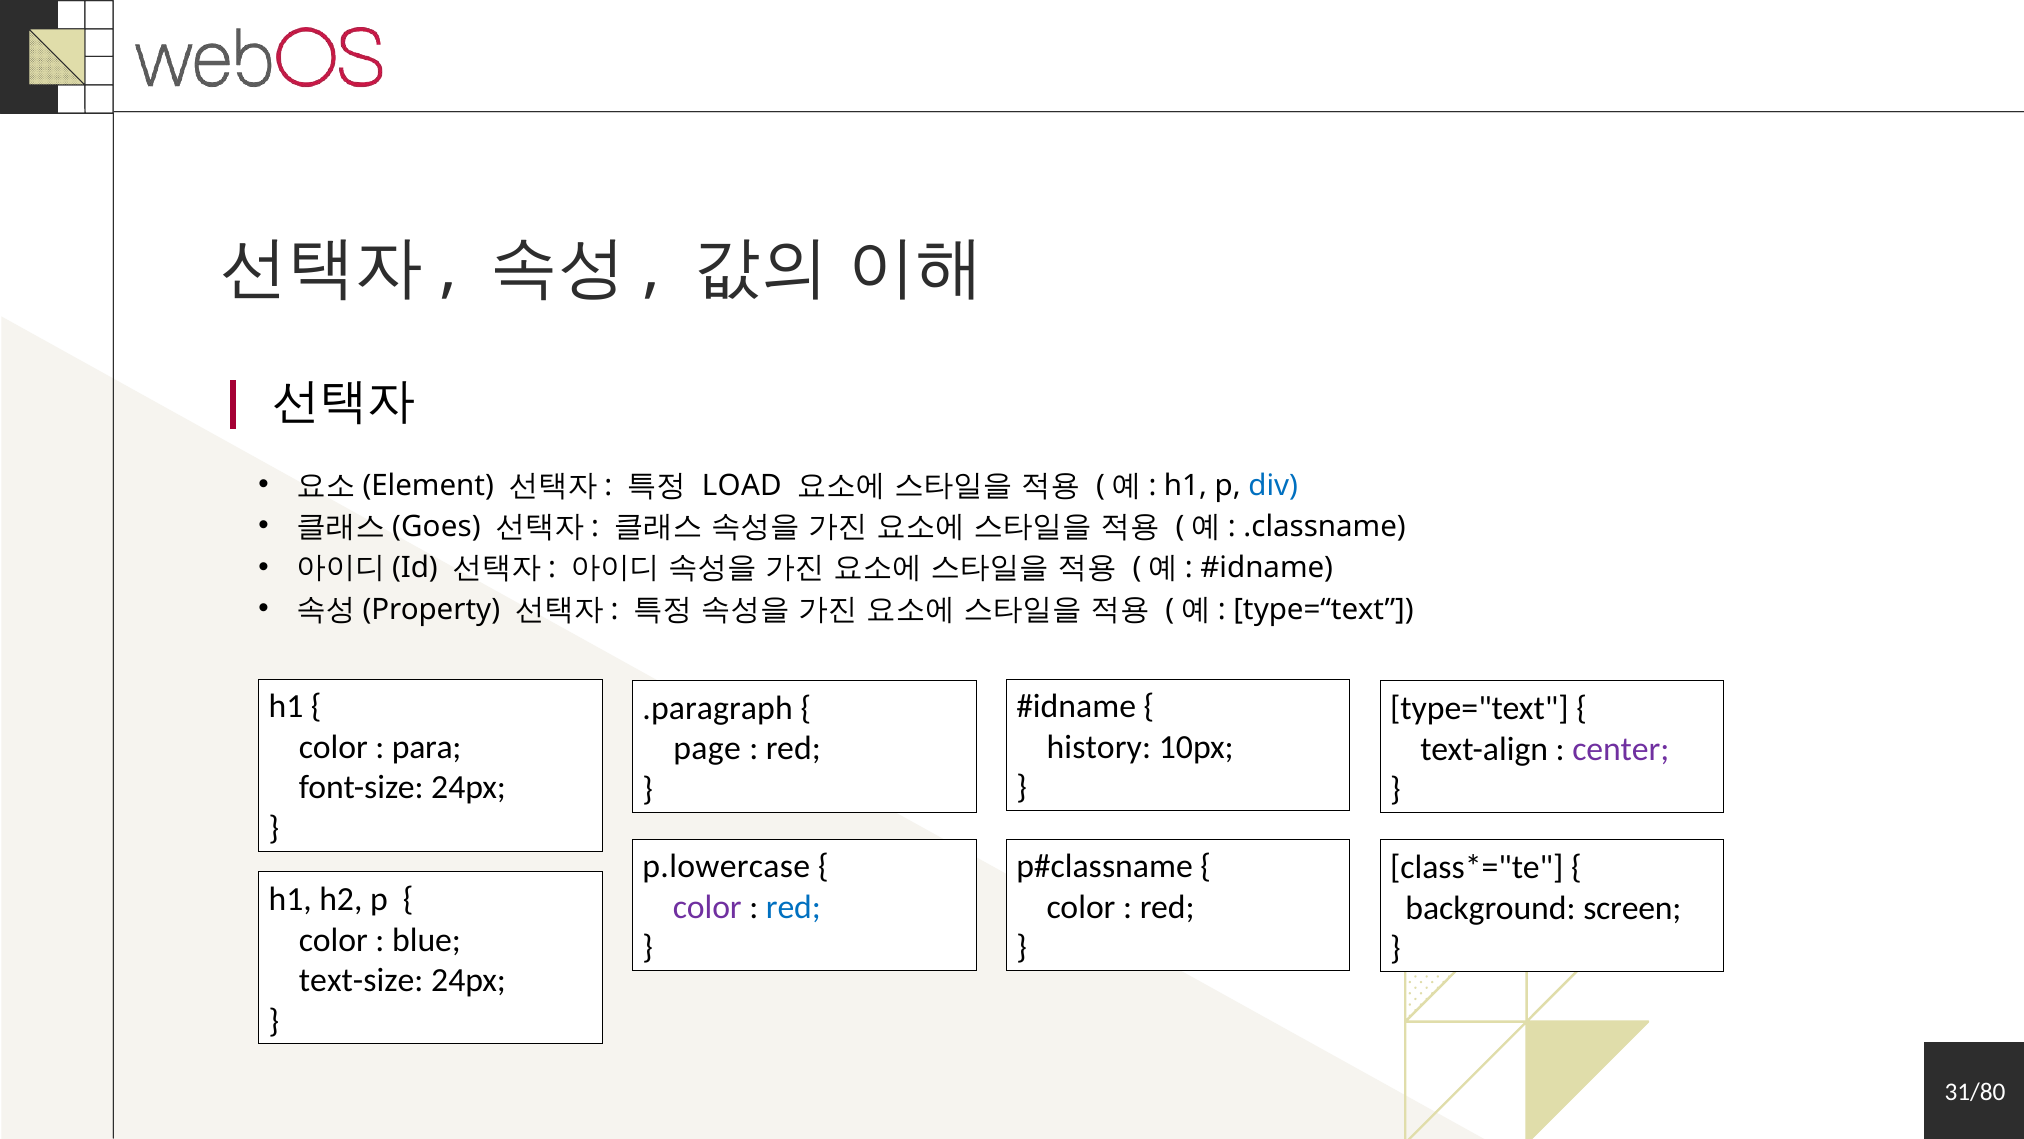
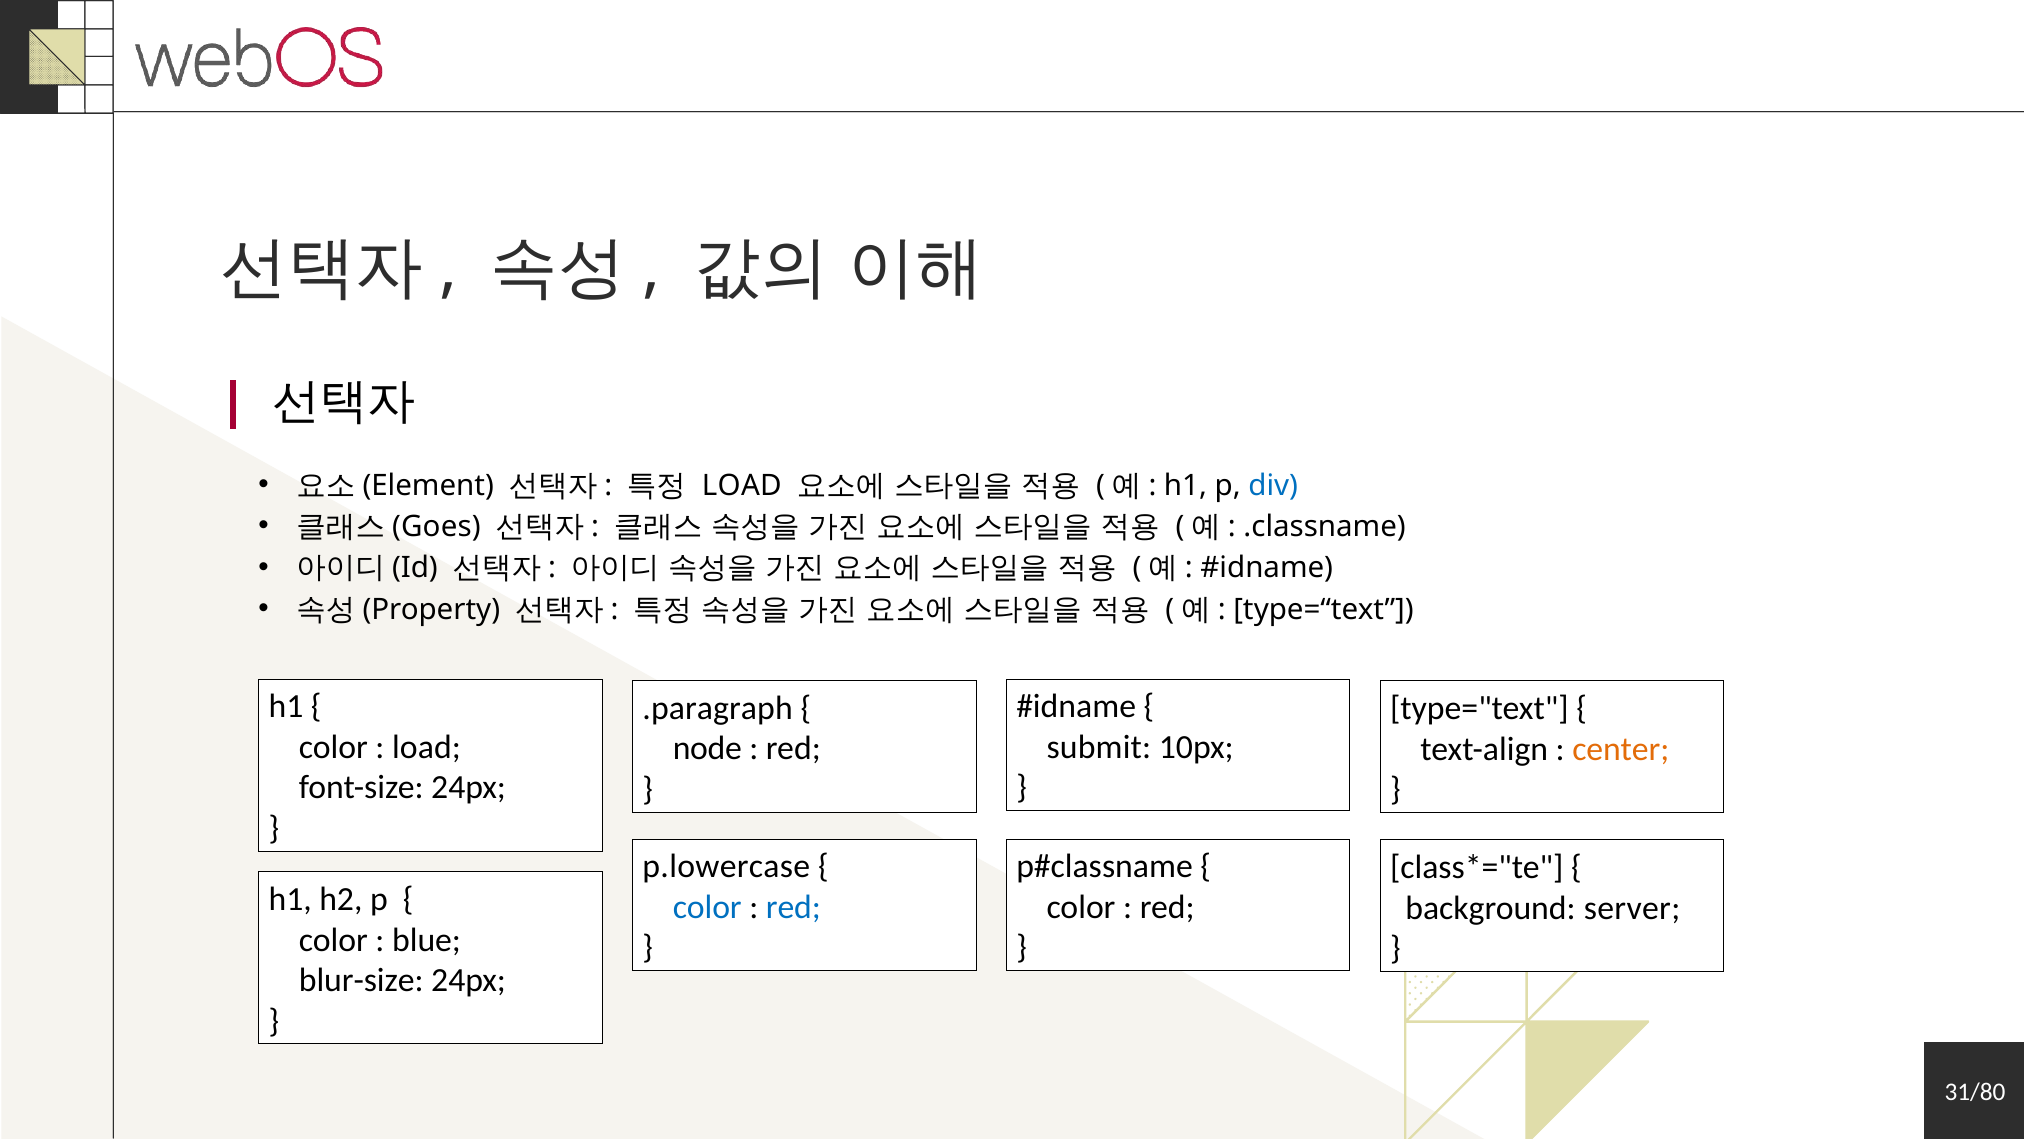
para at (427, 747): para -> load
history: history -> submit
page: page -> node
center colour: purple -> orange
color at (707, 907) colour: purple -> blue
screen: screen -> server
text-size: text-size -> blur-size
